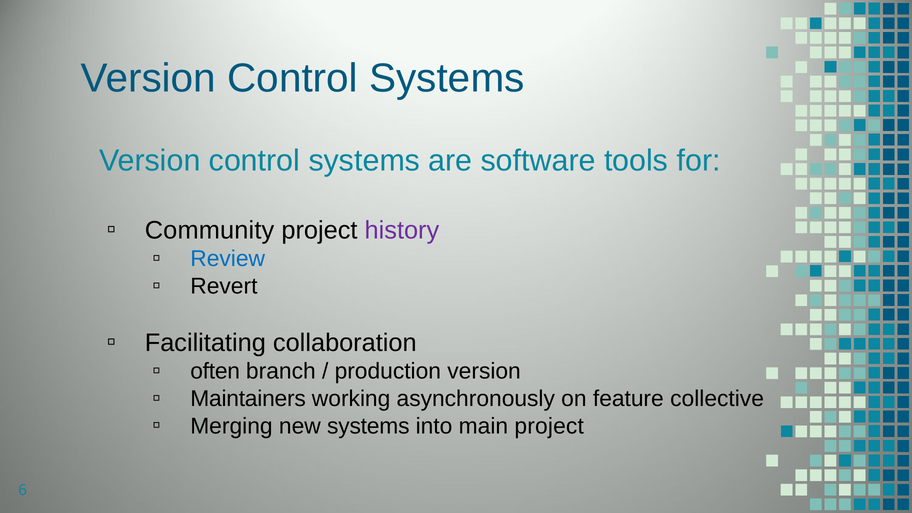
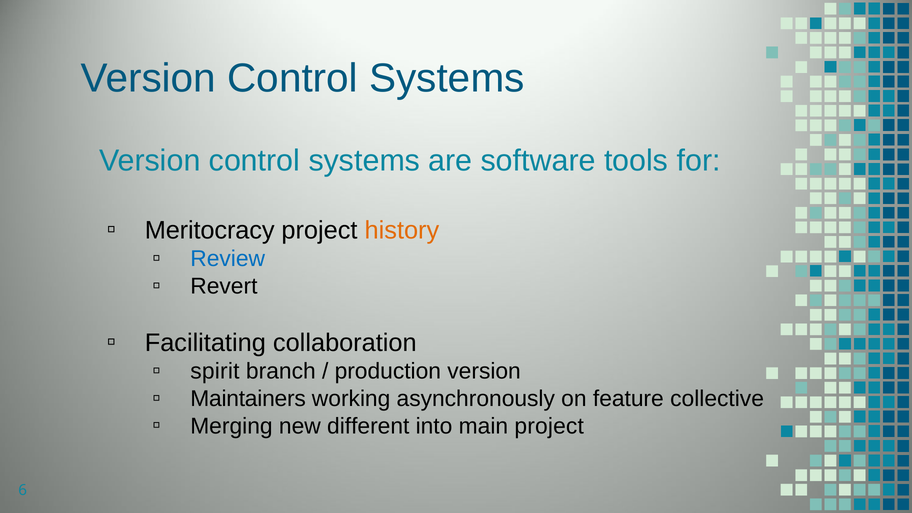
Community: Community -> Meritocracy
history colour: purple -> orange
often: often -> spirit
new systems: systems -> different
